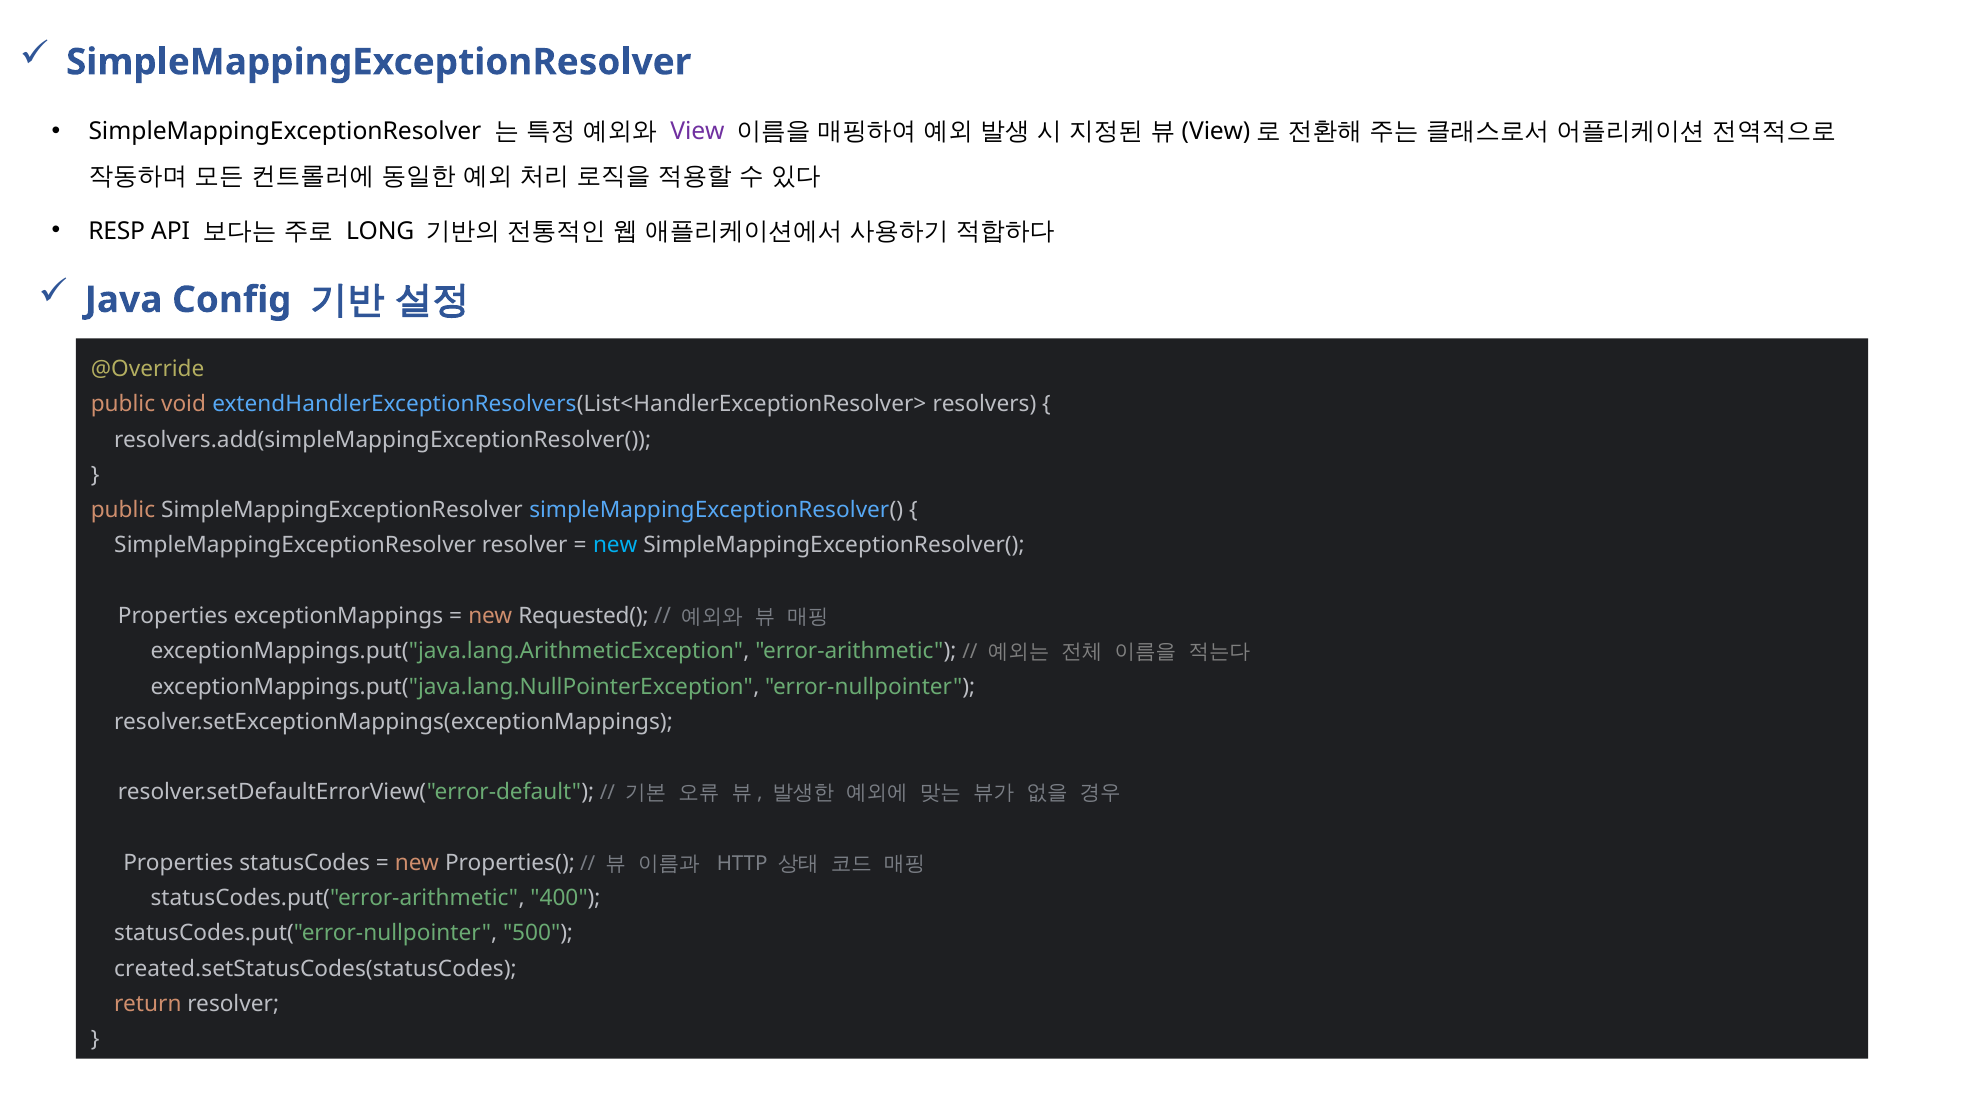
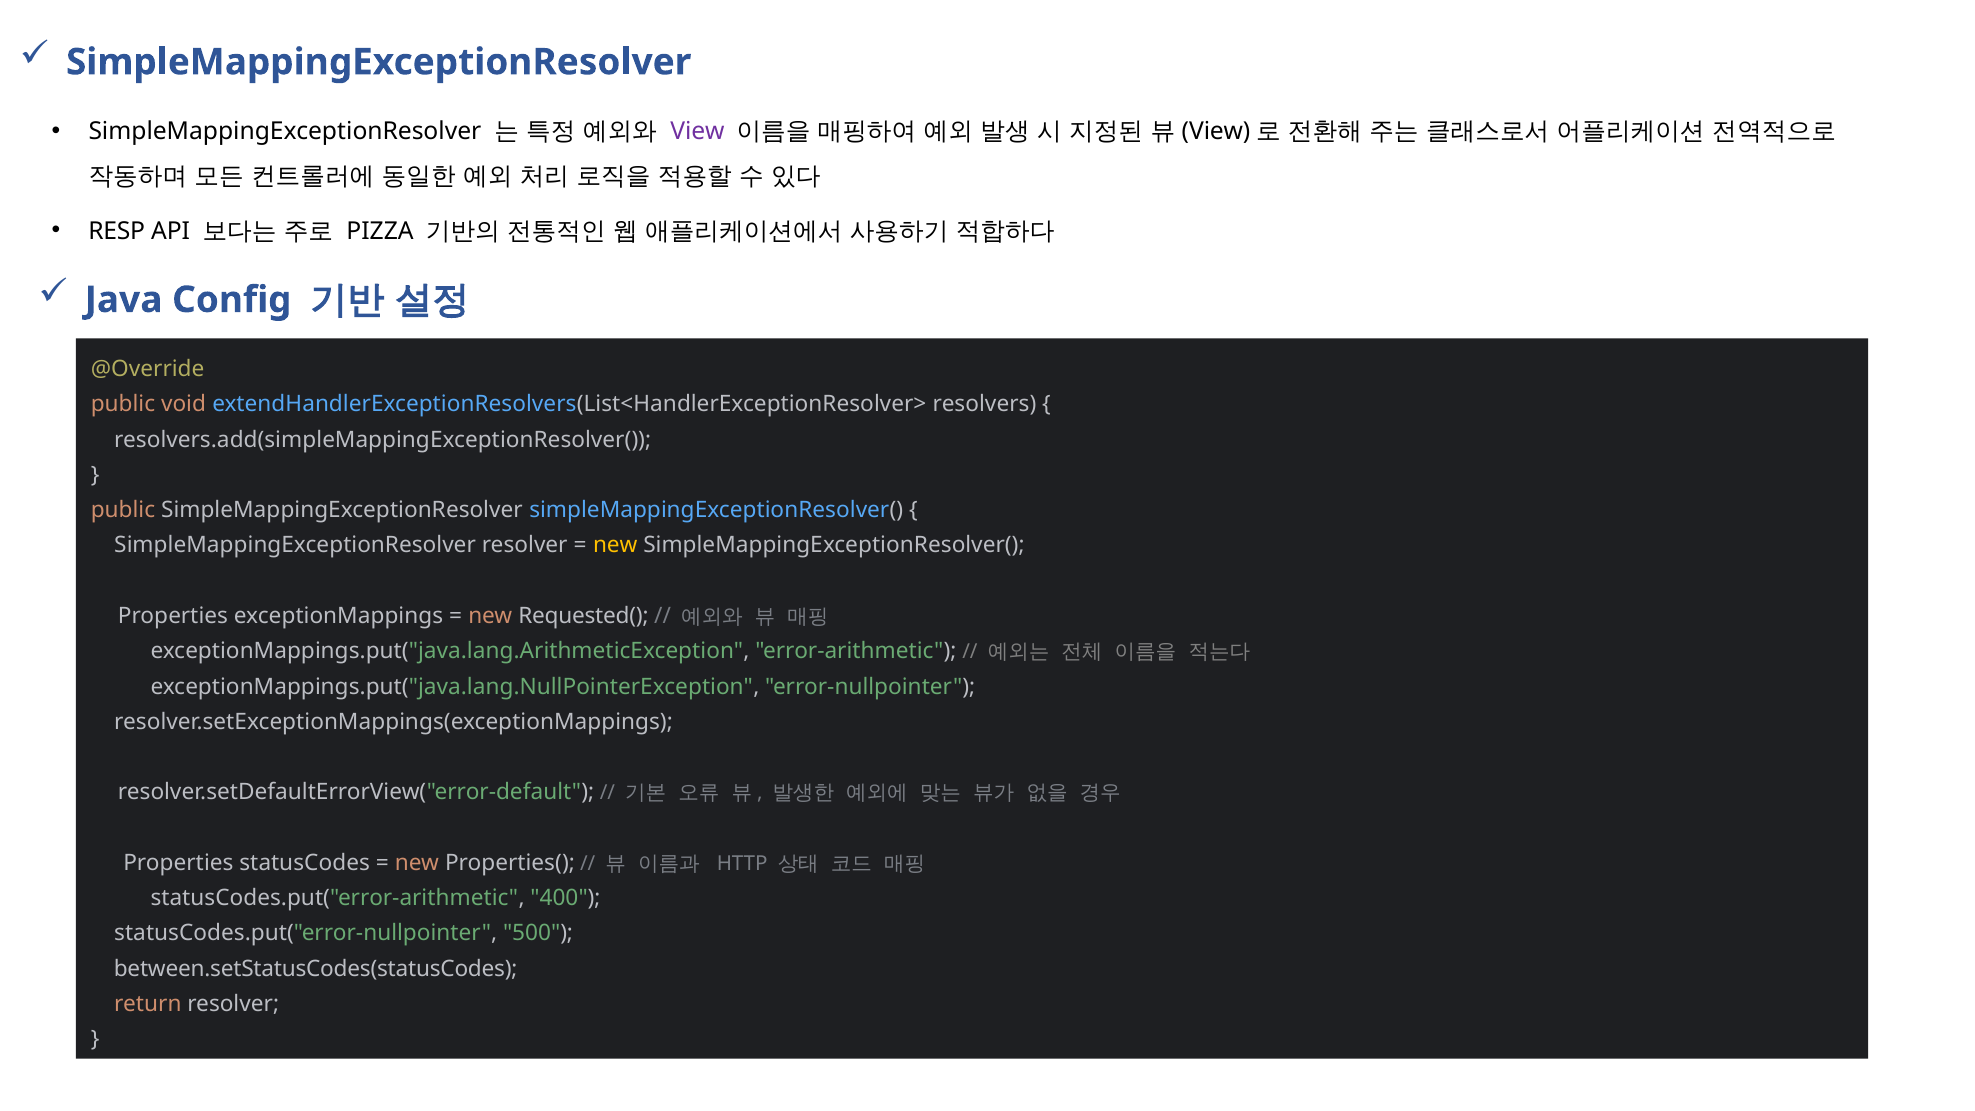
LONG: LONG -> PIZZA
new at (615, 545) colour: light blue -> yellow
created.setStatusCodes(statusCodes: created.setStatusCodes(statusCodes -> between.setStatusCodes(statusCodes
